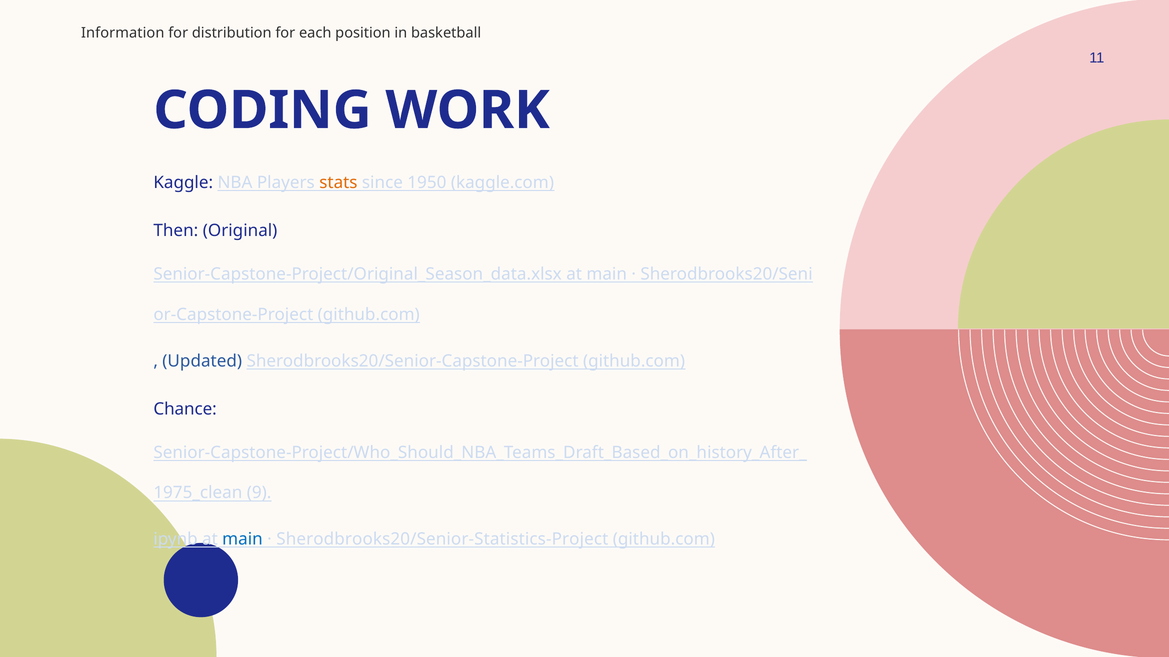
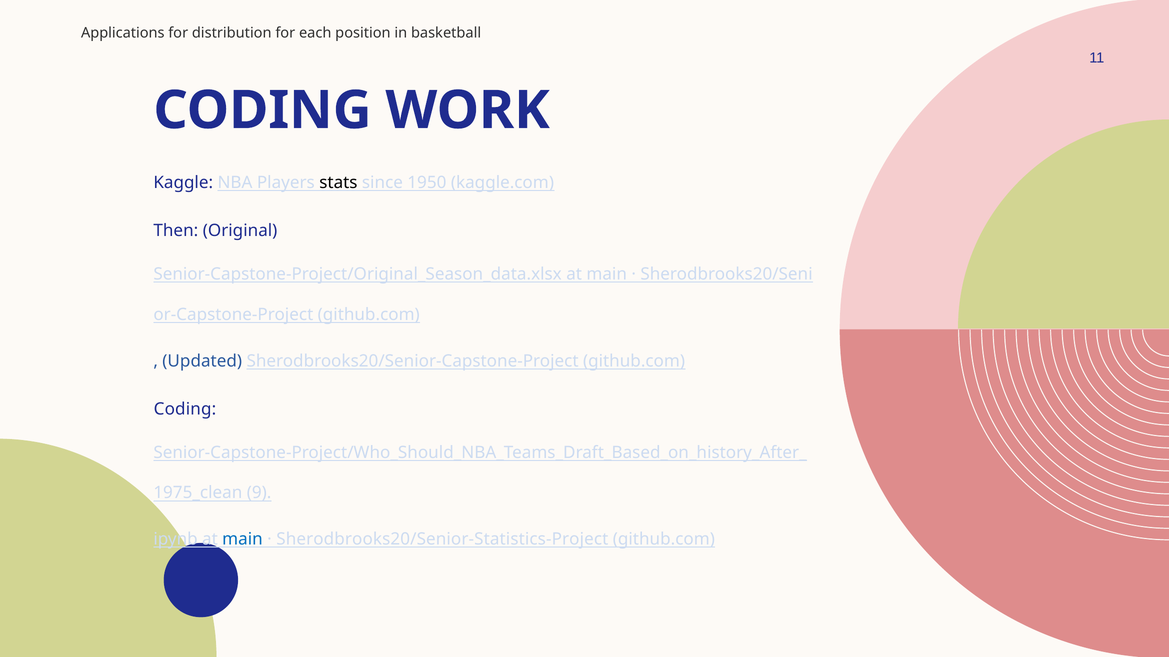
Information: Information -> Applications
stats colour: orange -> black
Chance at (185, 409): Chance -> Coding
